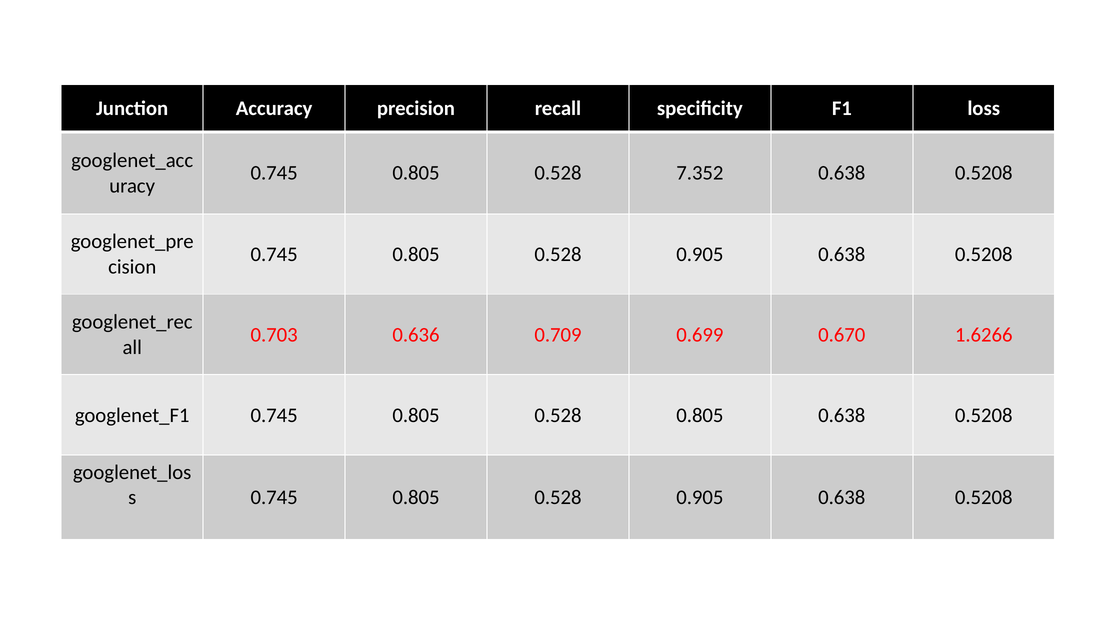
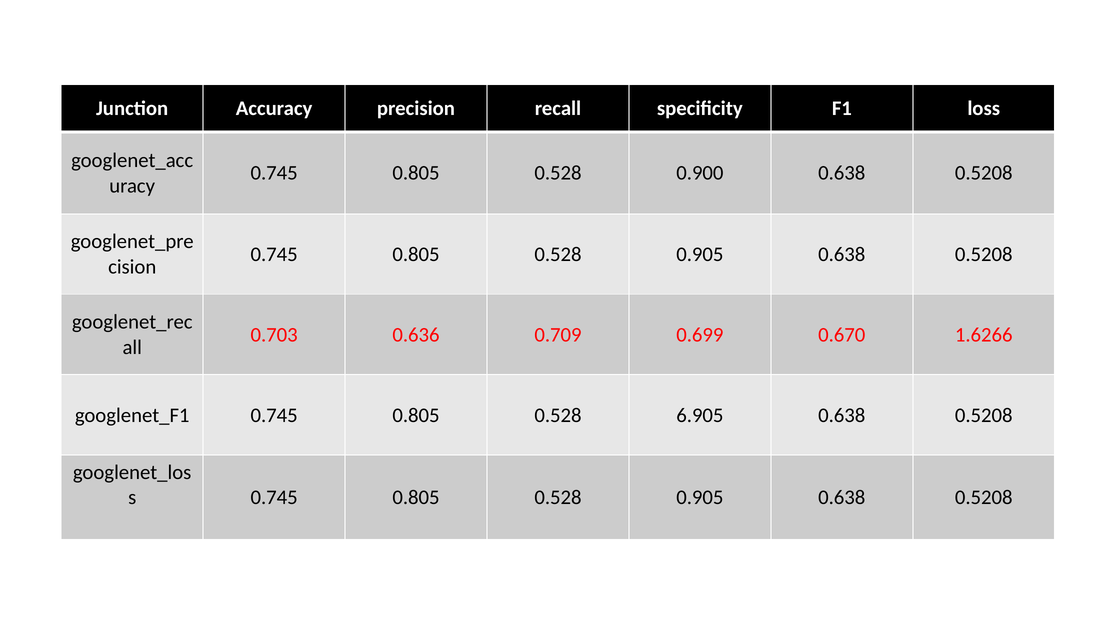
7.352: 7.352 -> 0.900
0.528 0.805: 0.805 -> 6.905
